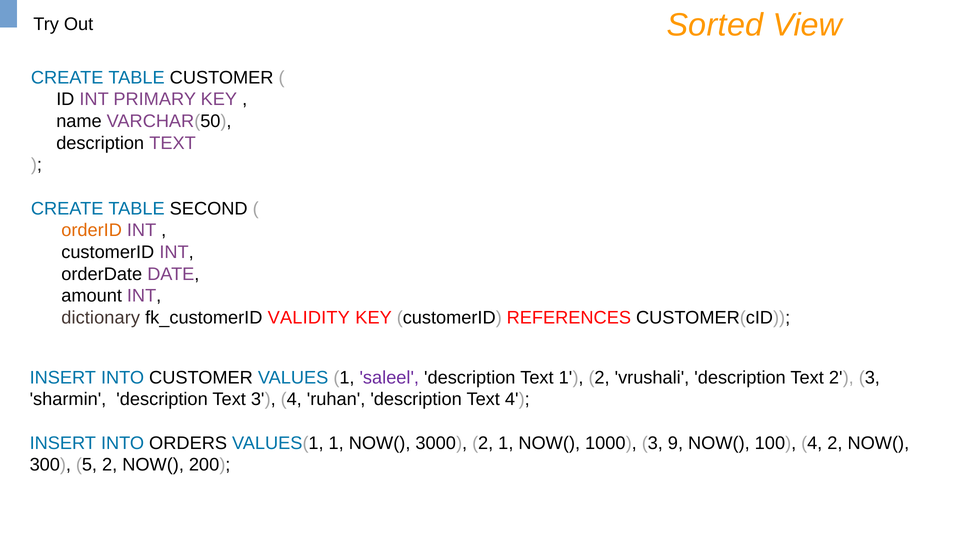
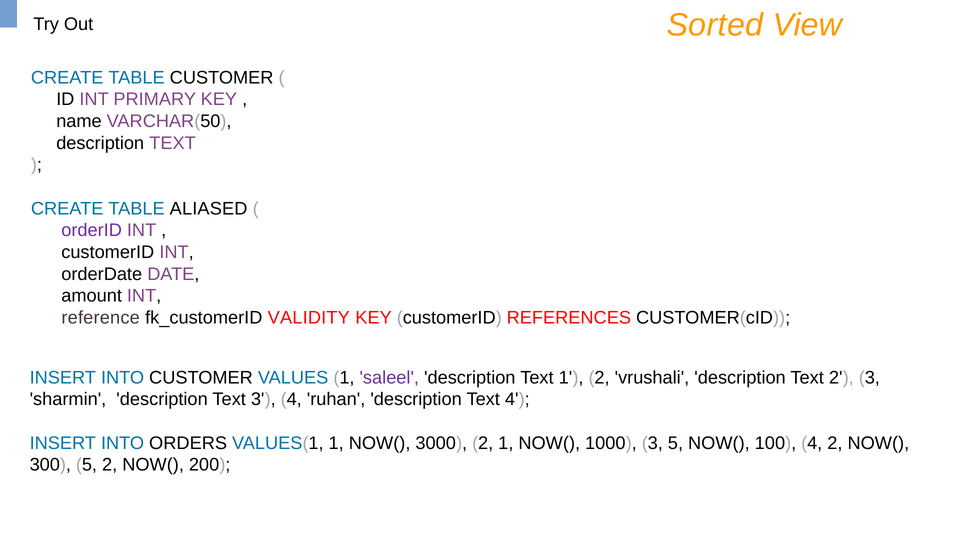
SECOND: SECOND -> ALIASED
orderID colour: orange -> purple
dictionary: dictionary -> reference
3 9: 9 -> 5
